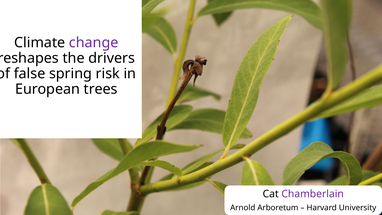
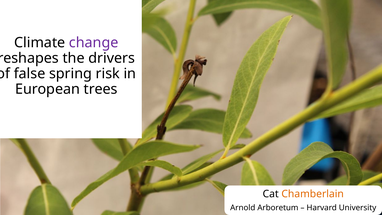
Chamberlain colour: purple -> orange
